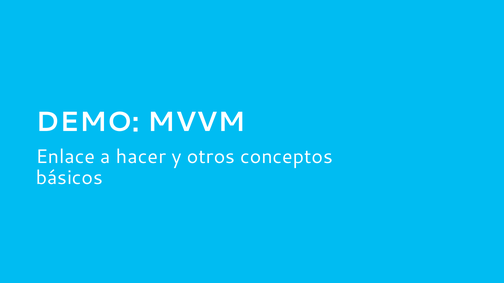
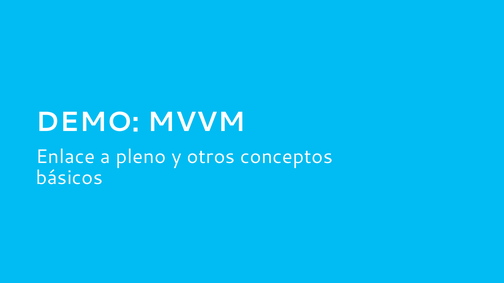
hacer: hacer -> pleno
